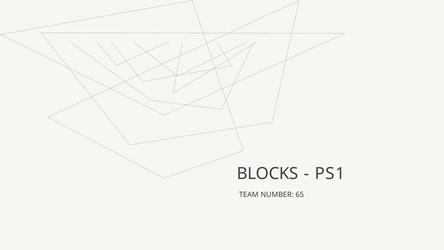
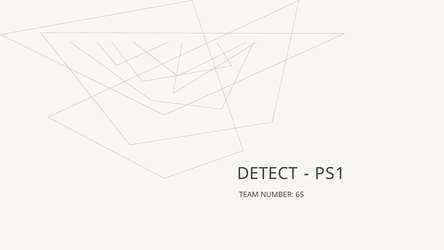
BLOCKS: BLOCKS -> DETECT
